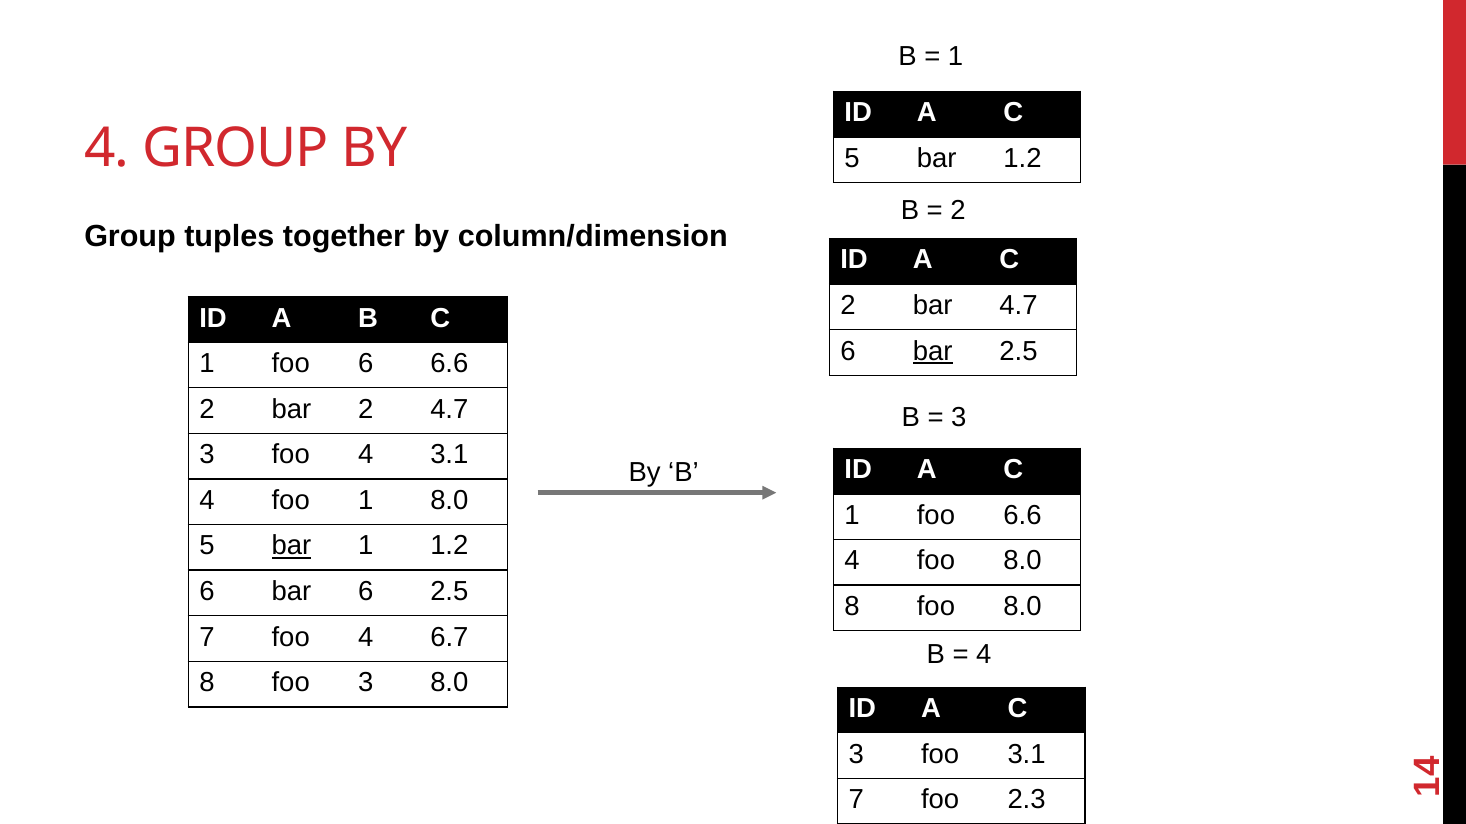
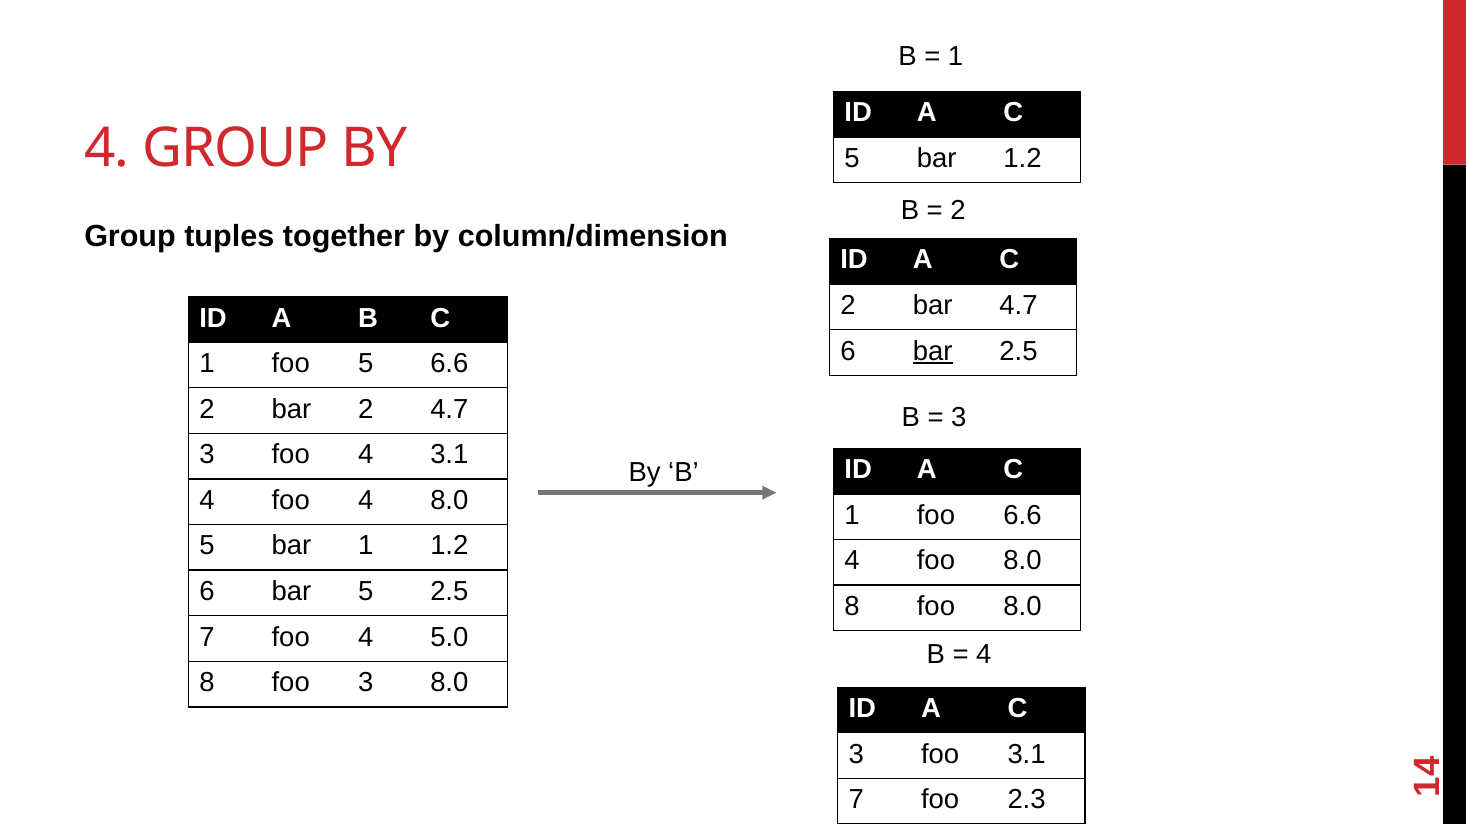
foo 6: 6 -> 5
4 foo 1: 1 -> 4
bar at (292, 546) underline: present -> none
bar 6: 6 -> 5
6.7: 6.7 -> 5.0
